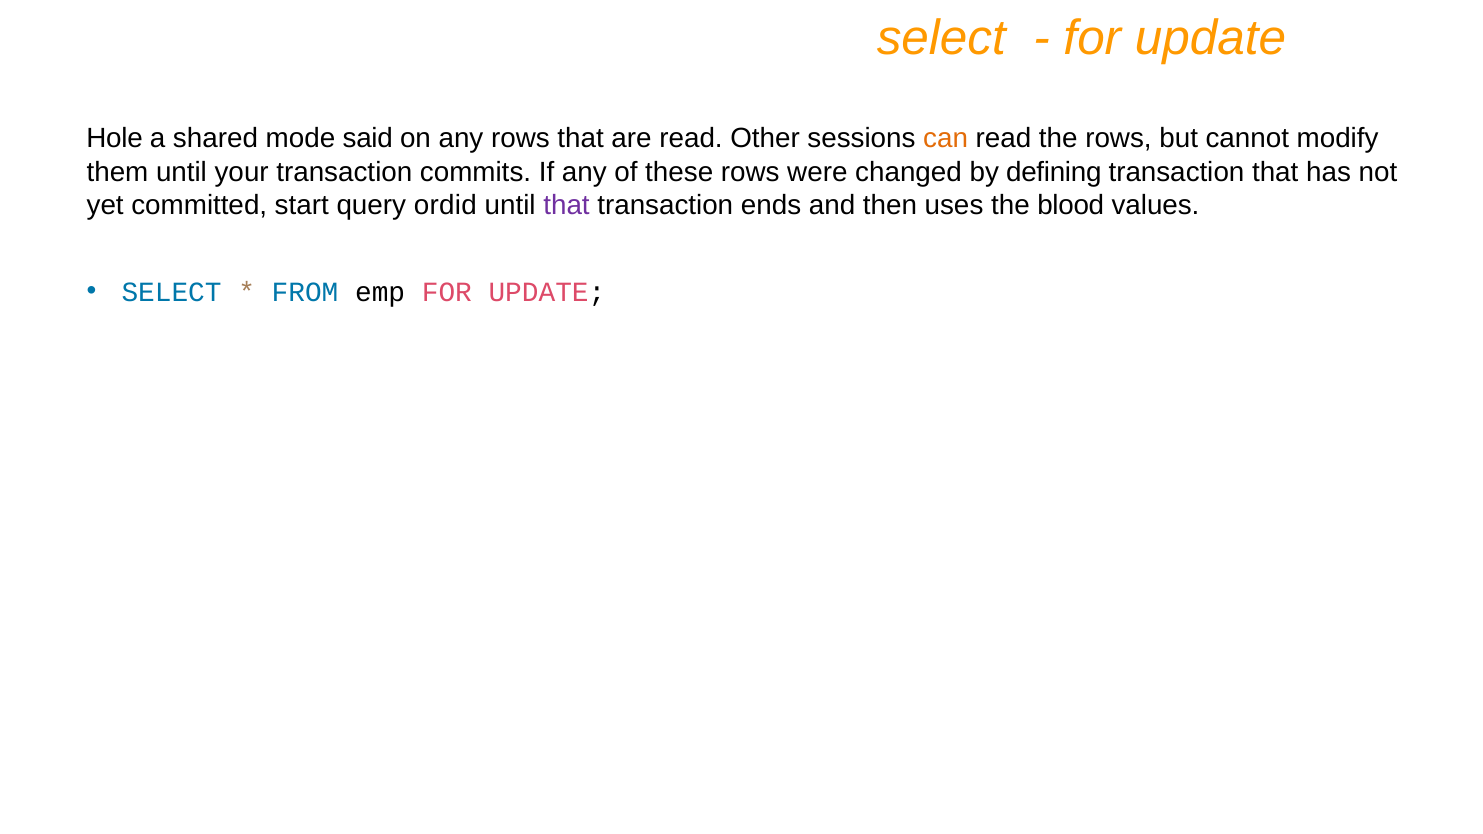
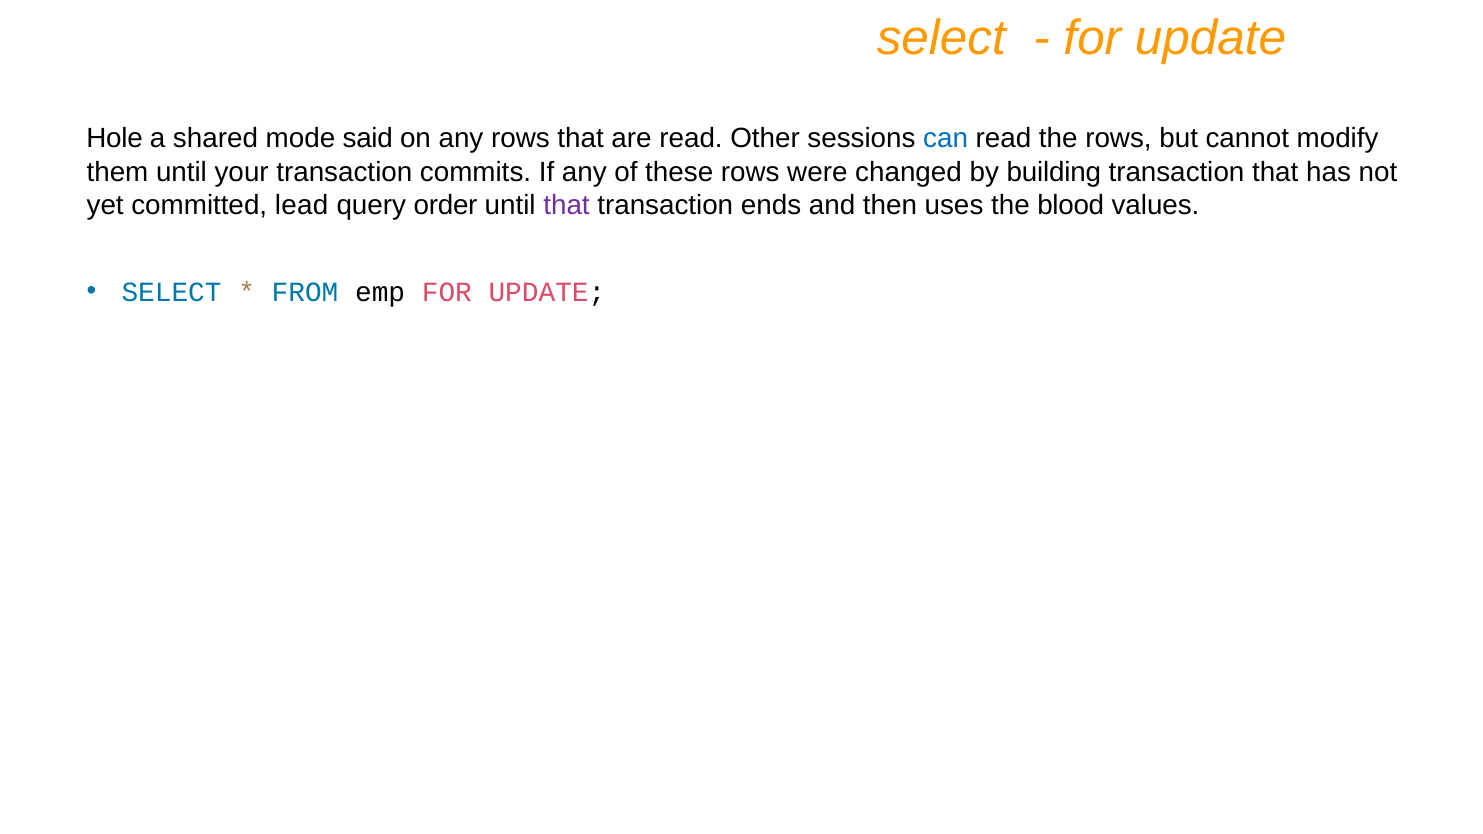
can colour: orange -> blue
defining: defining -> building
start: start -> lead
ordid: ordid -> order
